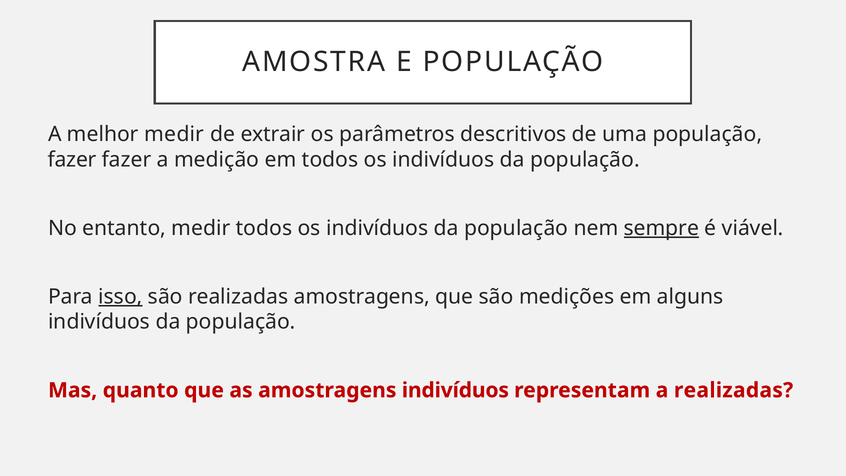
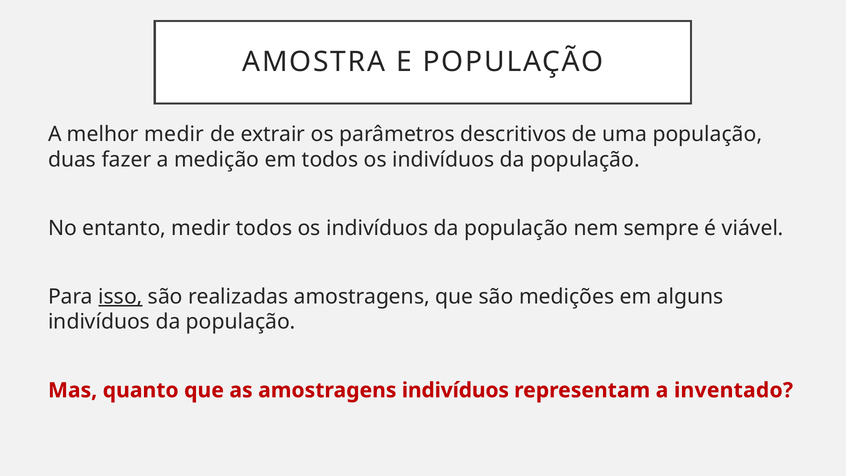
fazer at (72, 160): fazer -> duas
sempre underline: present -> none
a realizadas: realizadas -> inventado
